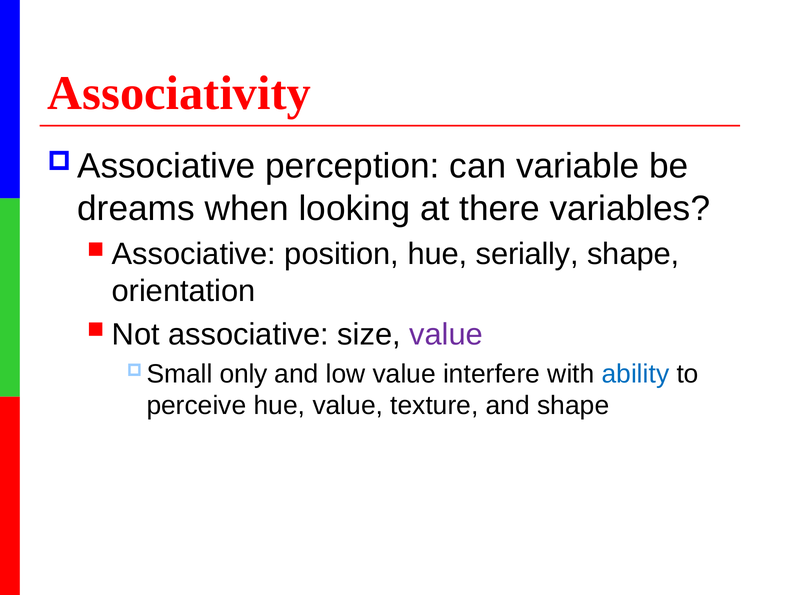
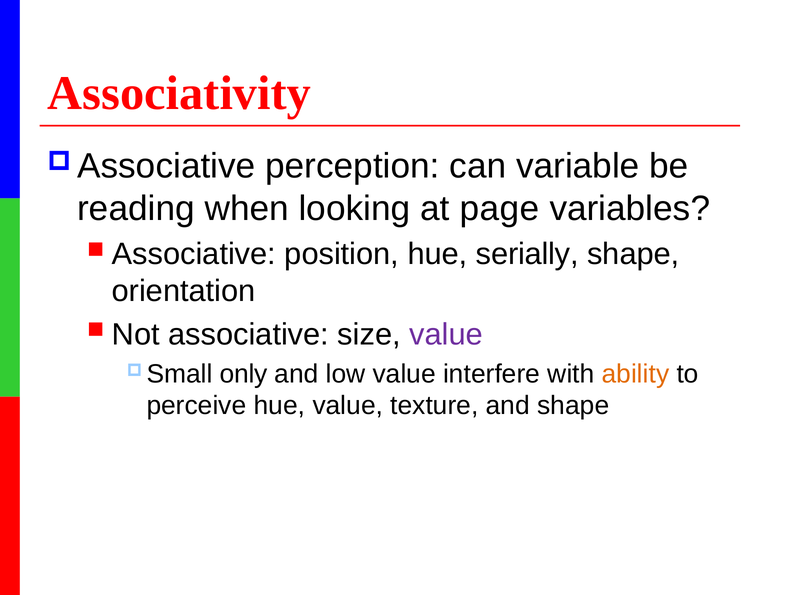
dreams: dreams -> reading
there: there -> page
ability colour: blue -> orange
